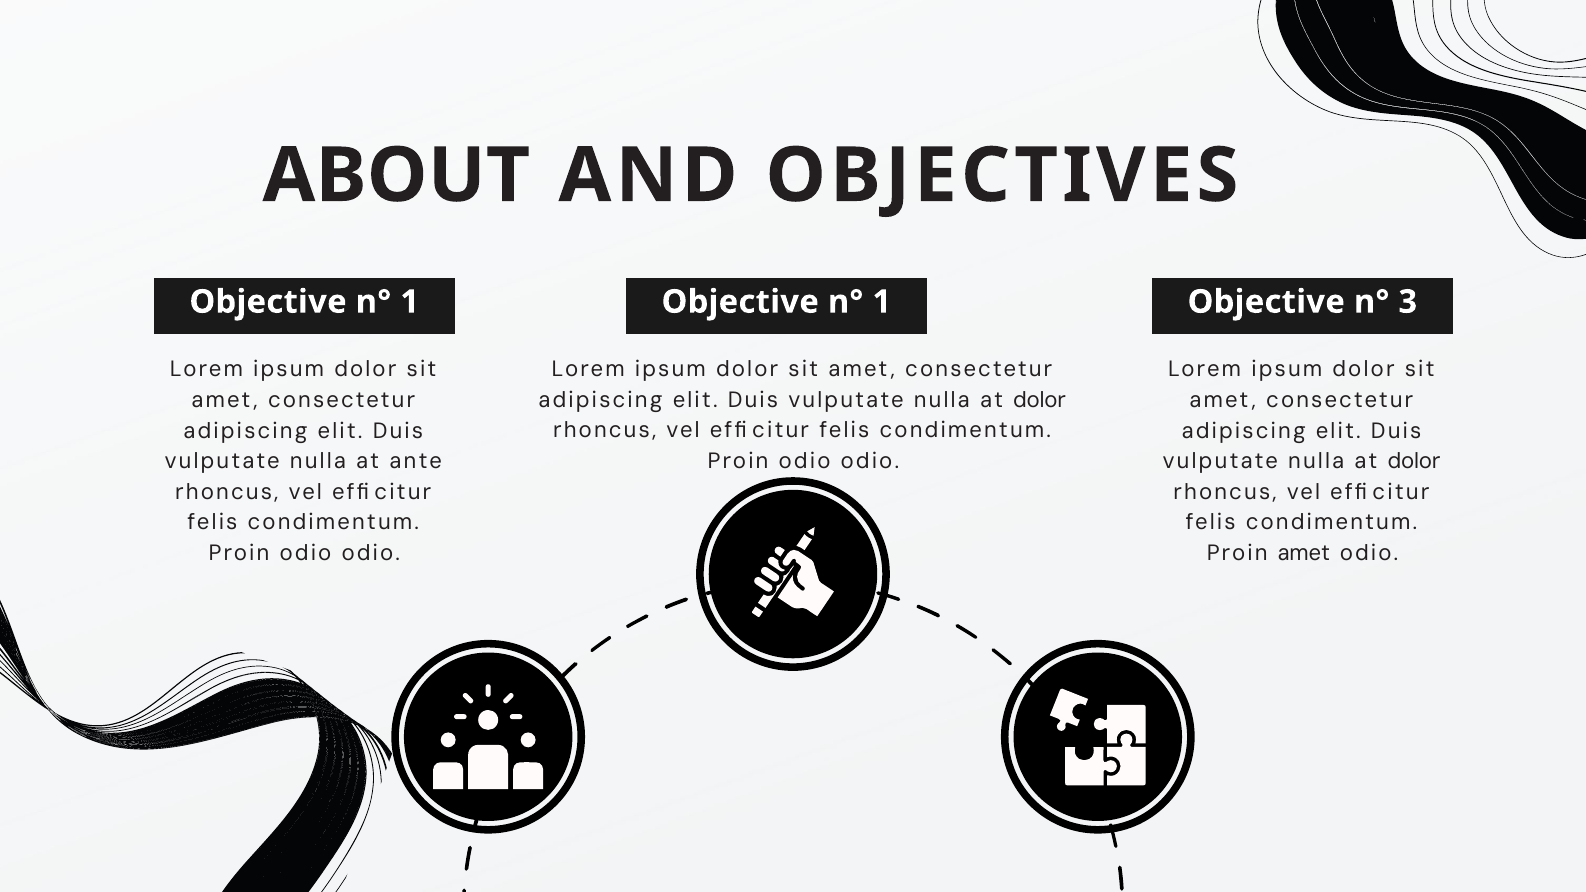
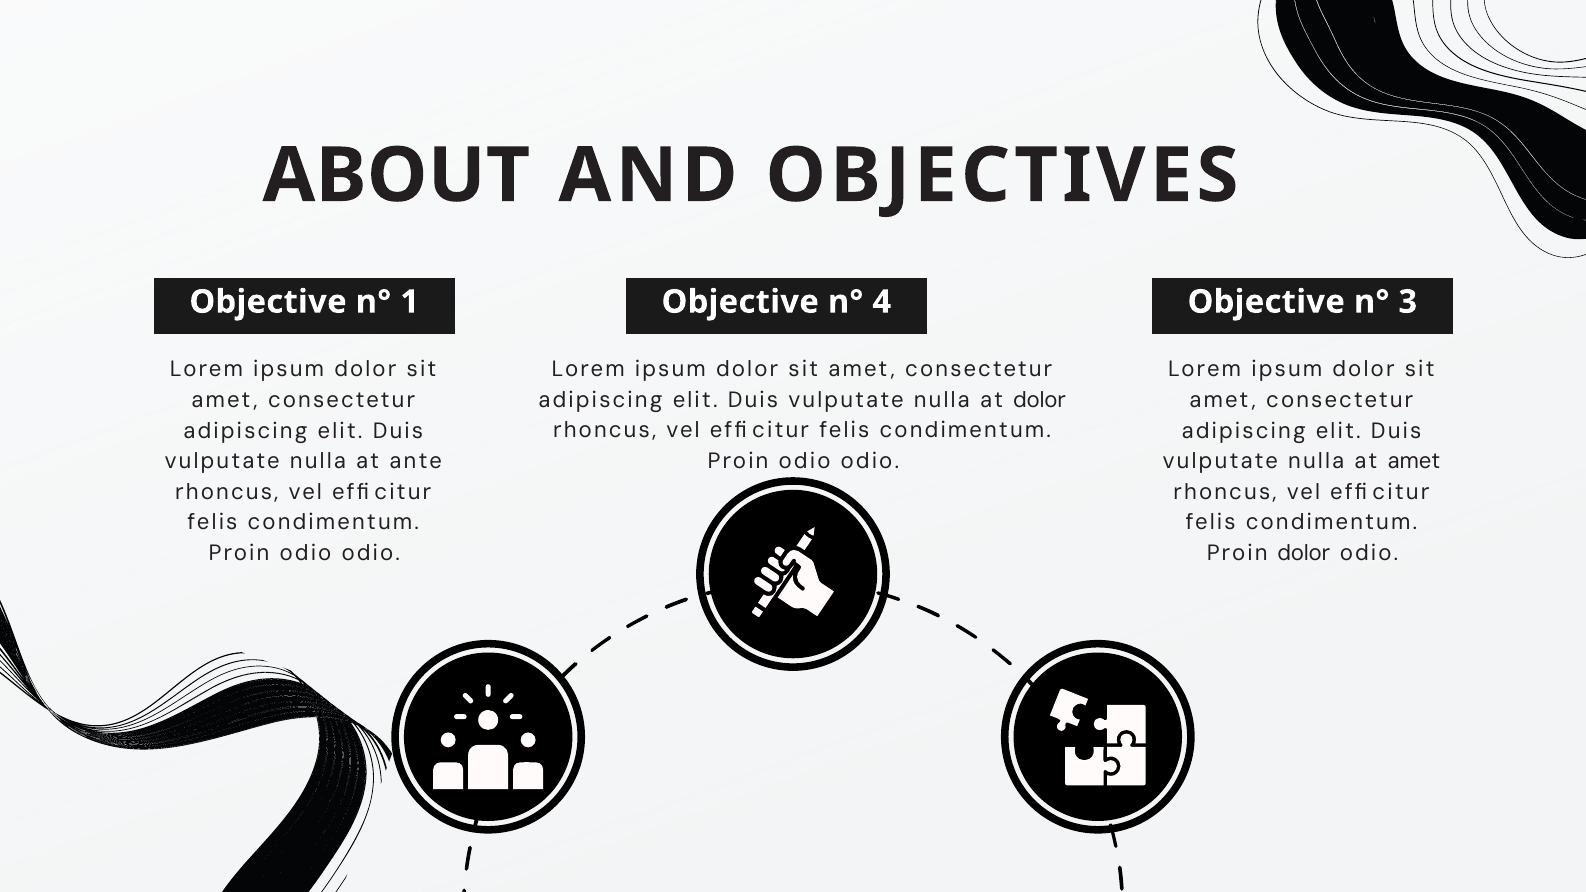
1 at (882, 302): 1 -> 4
dolor at (1414, 461): dolor -> amet
Proin amet: amet -> dolor
